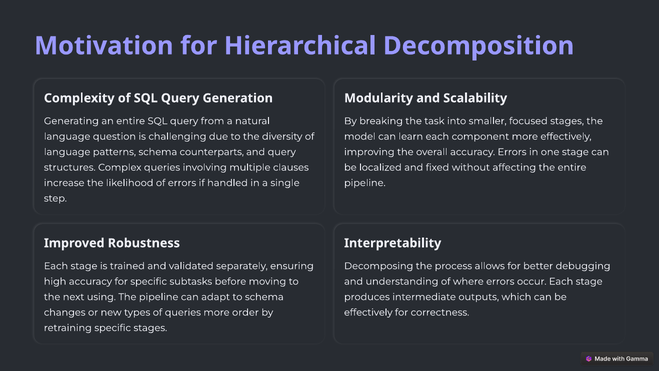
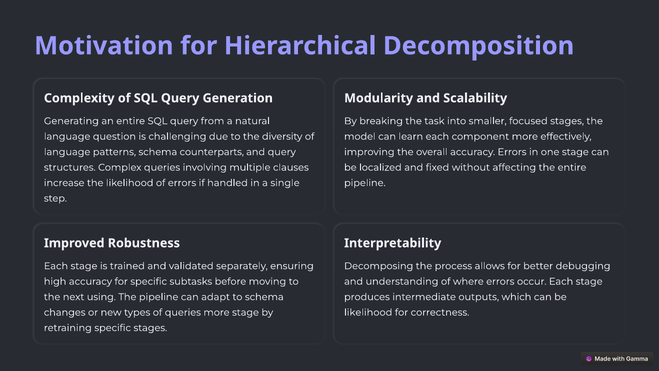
more order: order -> stage
effectively at (368, 312): effectively -> likelihood
